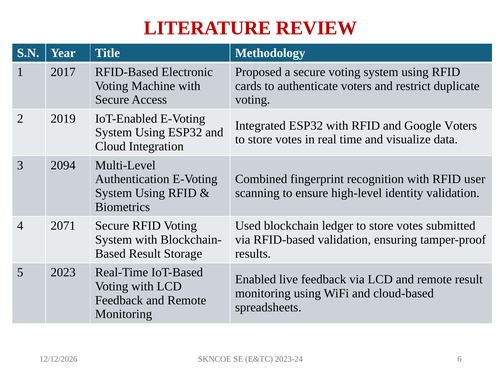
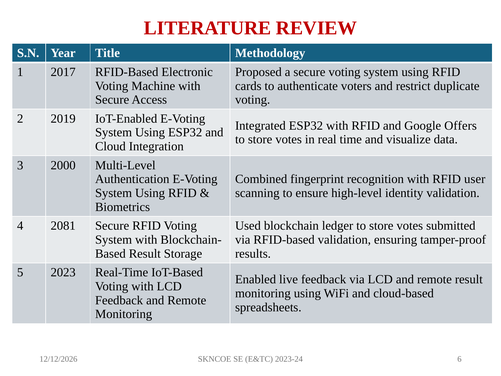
Google Voters: Voters -> Offers
2094: 2094 -> 2000
2071: 2071 -> 2081
